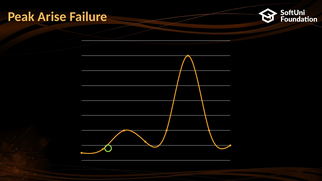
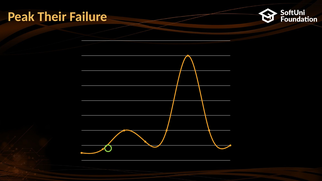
Arise: Arise -> Their
